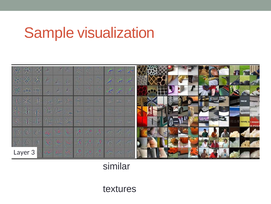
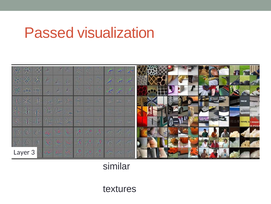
Sample: Sample -> Passed
